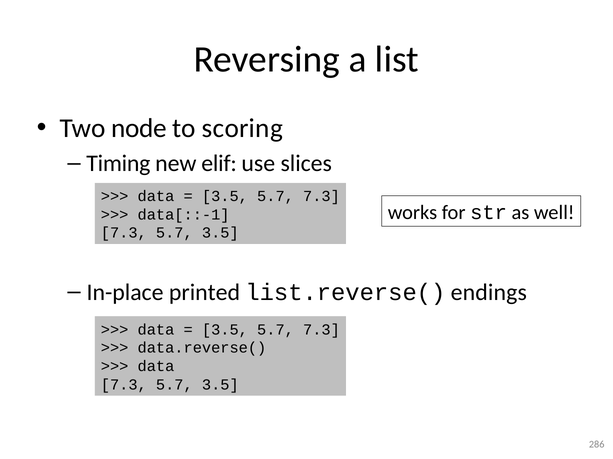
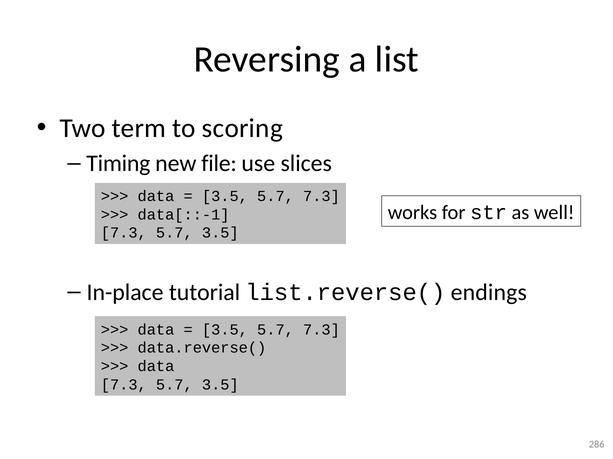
node: node -> term
elif: elif -> file
printed: printed -> tutorial
